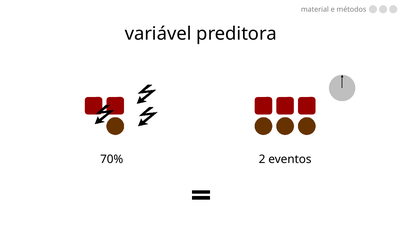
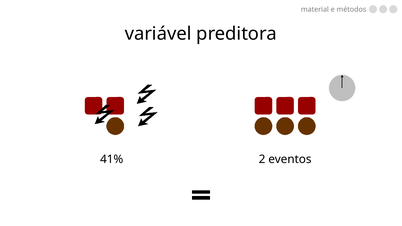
70%: 70% -> 41%
